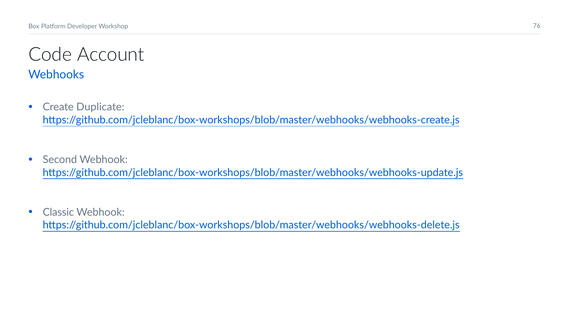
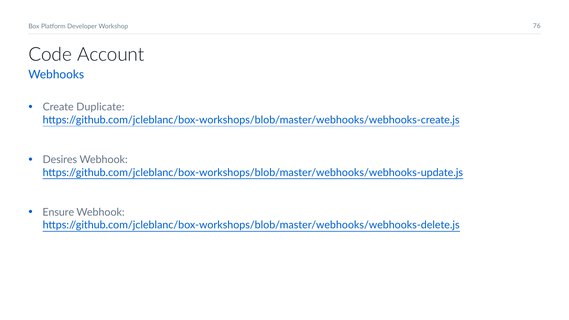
Second: Second -> Desires
Classic: Classic -> Ensure
